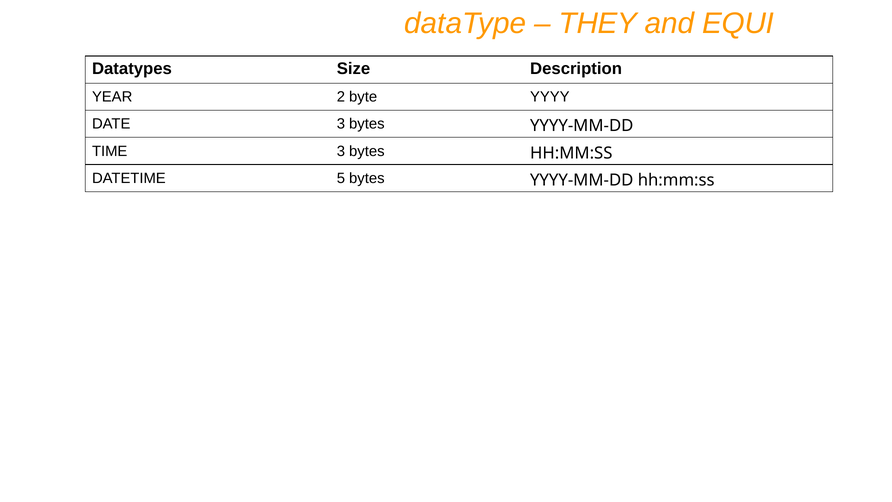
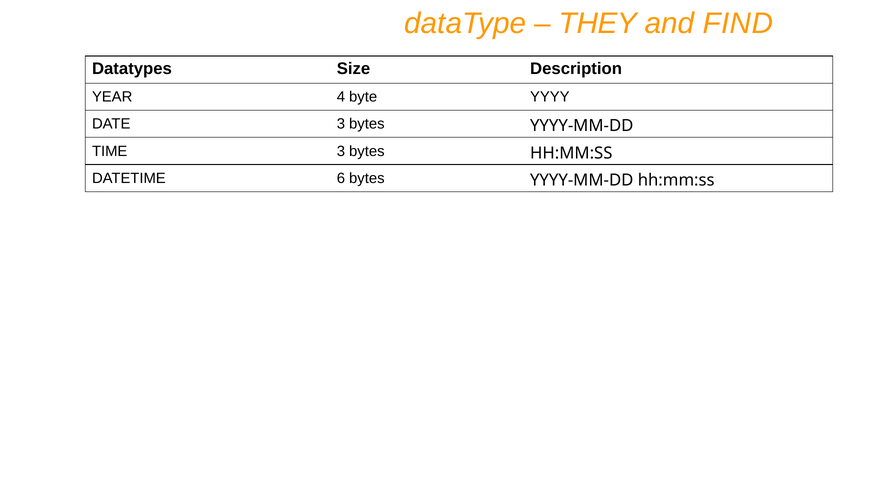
EQUI: EQUI -> FIND
2: 2 -> 4
5: 5 -> 6
